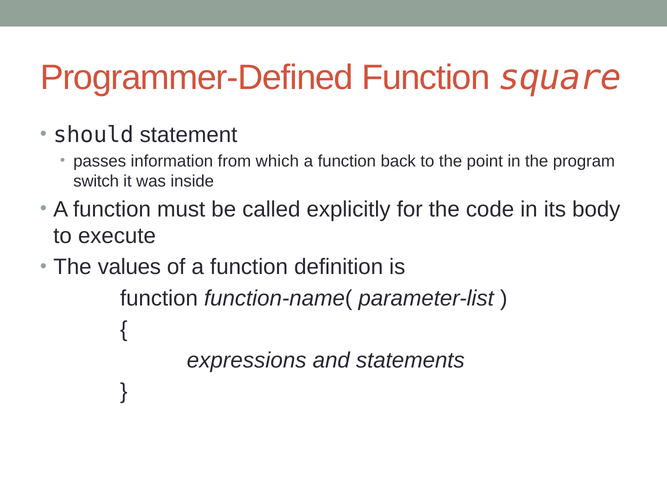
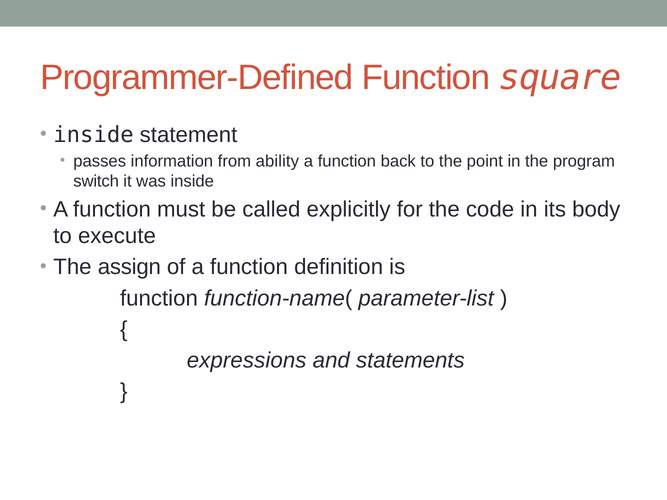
should at (94, 135): should -> inside
which: which -> ability
values: values -> assign
